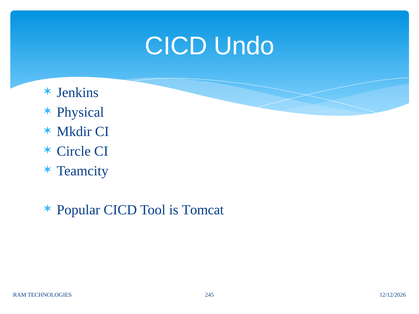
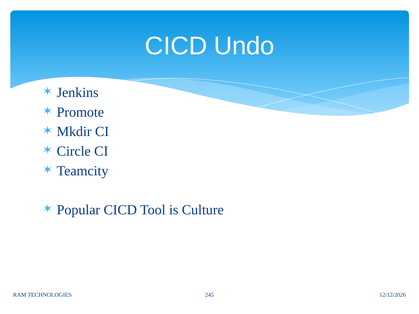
Physical: Physical -> Promote
Tomcat: Tomcat -> Culture
